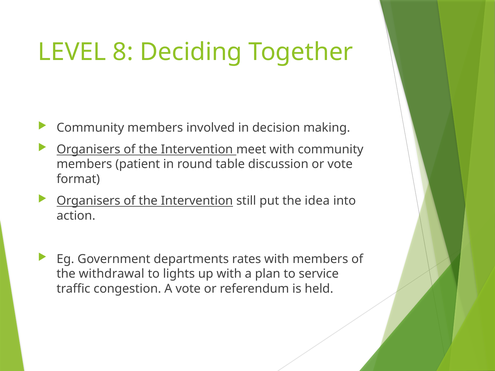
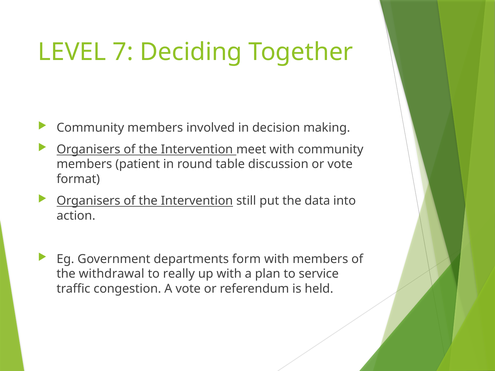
8: 8 -> 7
idea: idea -> data
rates: rates -> form
lights: lights -> really
